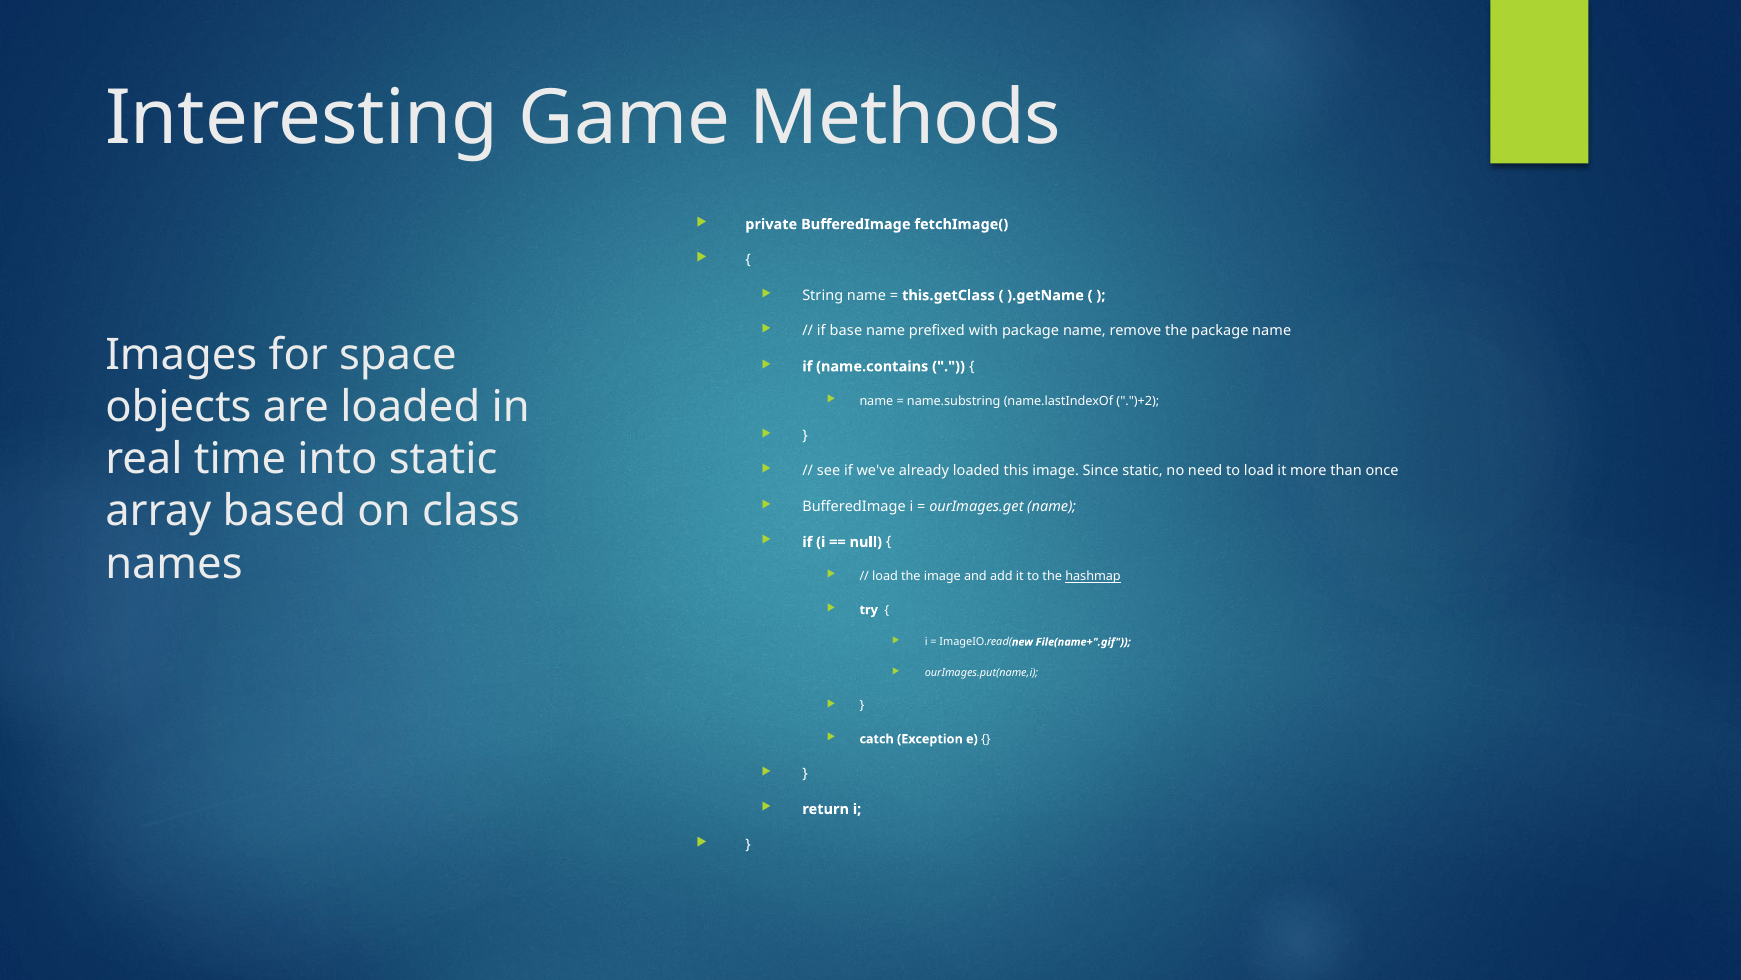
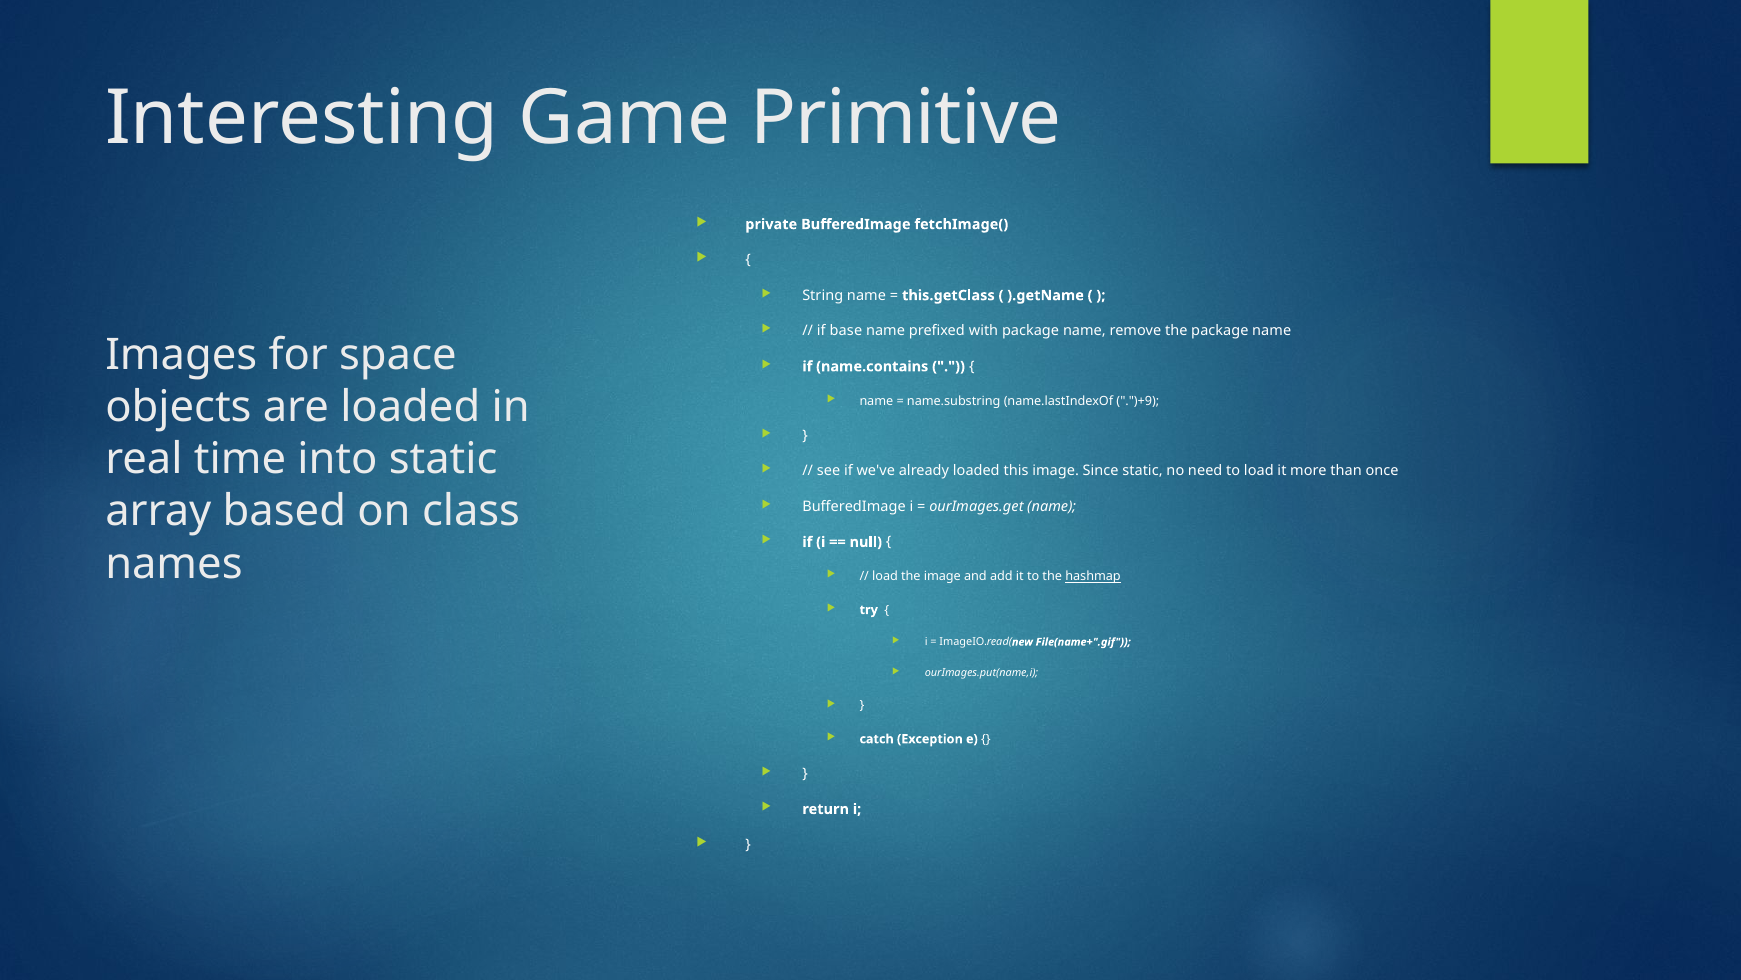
Methods: Methods -> Primitive
.")+2: .")+2 -> .")+9
